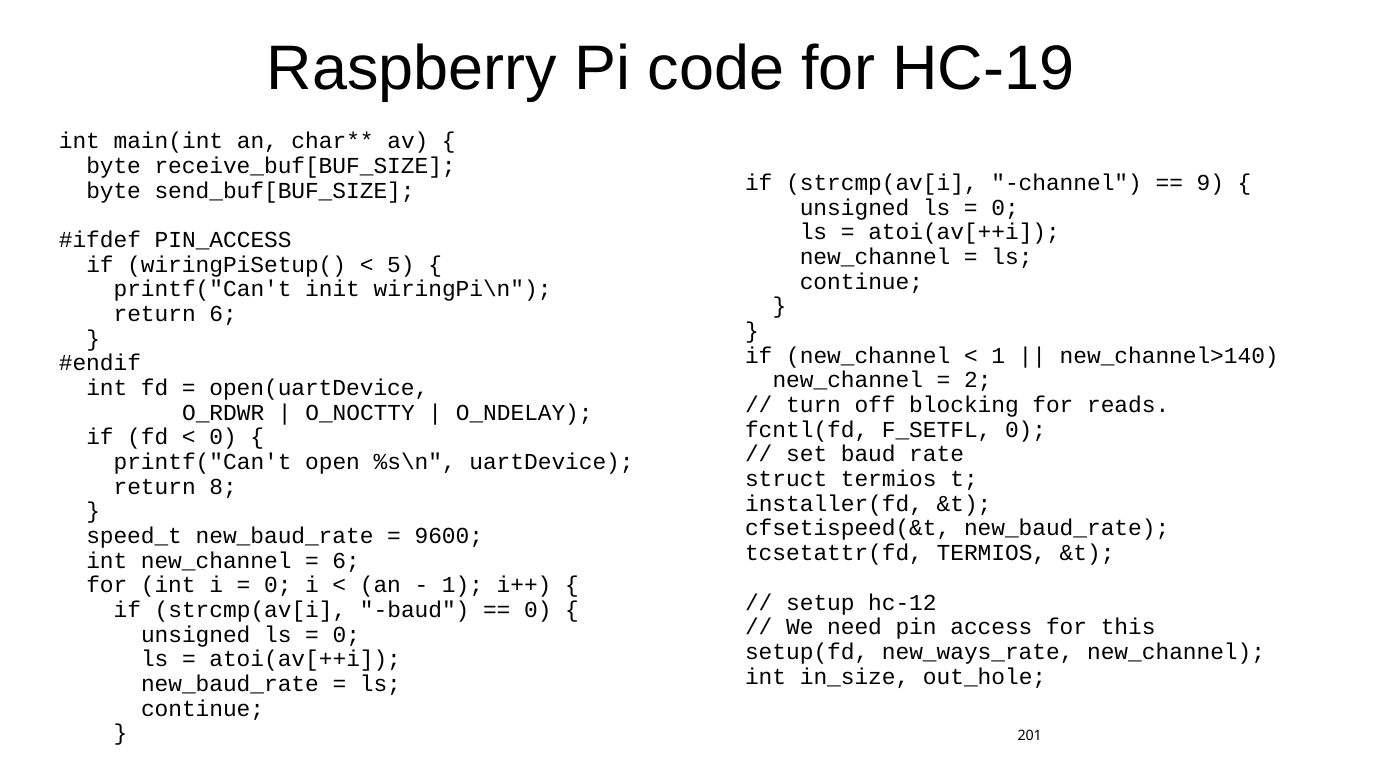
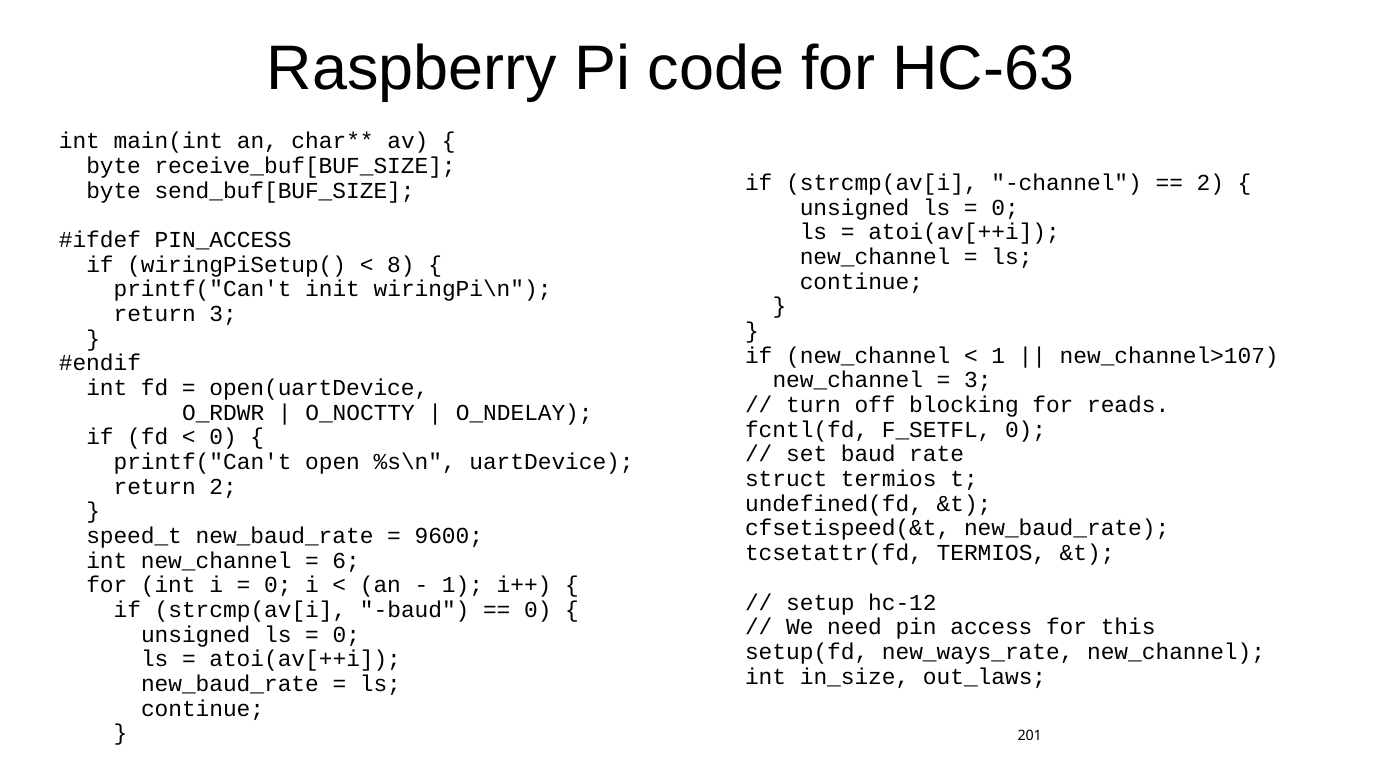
HC-19: HC-19 -> HC-63
9 at (1210, 183): 9 -> 2
5: 5 -> 8
return 6: 6 -> 3
new_channel>140: new_channel>140 -> new_channel>107
2 at (978, 381): 2 -> 3
return 8: 8 -> 2
installer(fd: installer(fd -> undefined(fd
out_hole: out_hole -> out_laws
